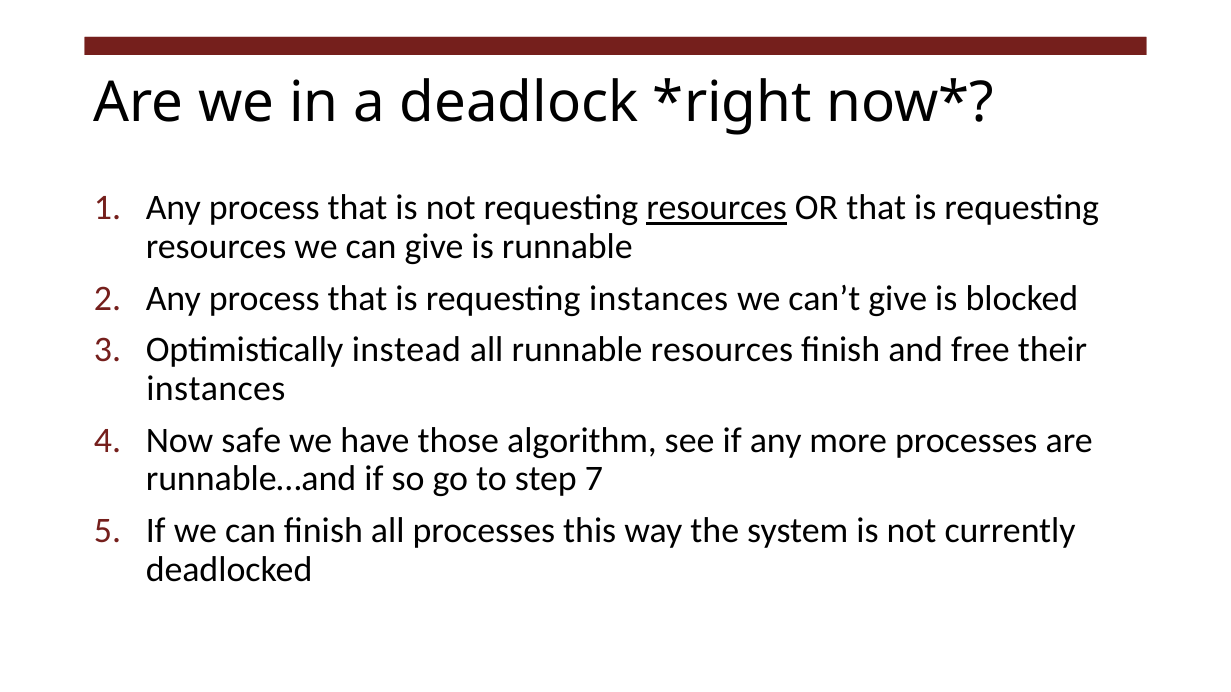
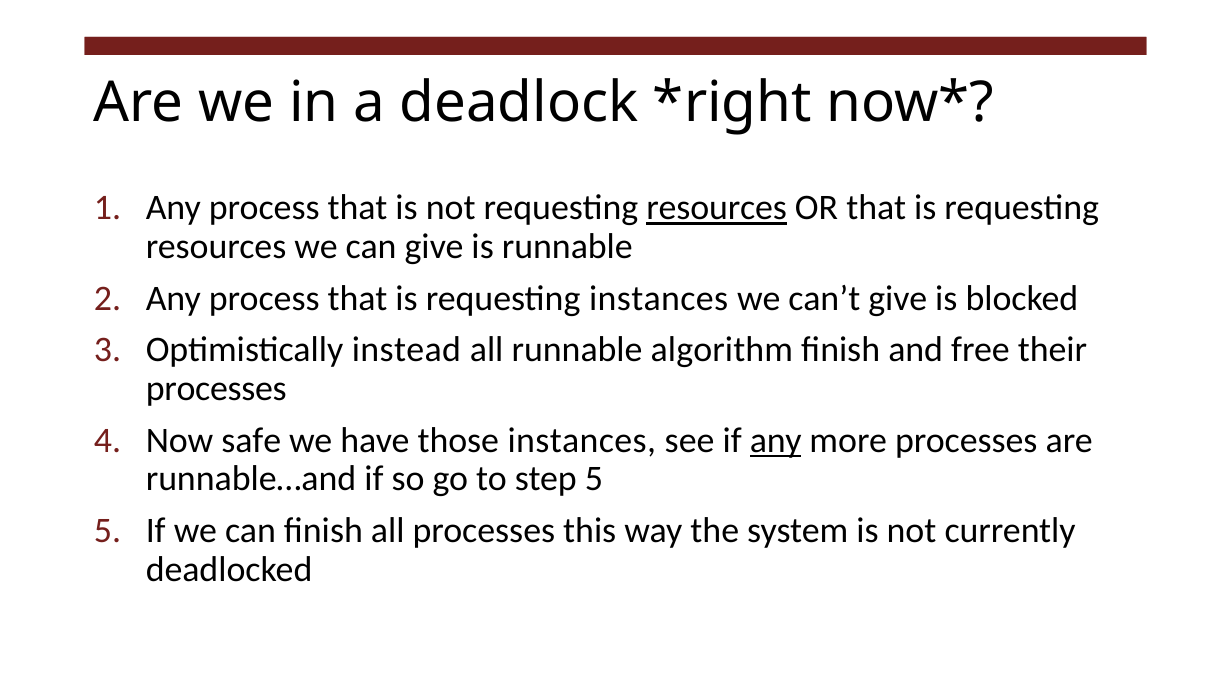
runnable resources: resources -> algorithm
instances at (216, 389): instances -> processes
those algorithm: algorithm -> instances
any at (776, 441) underline: none -> present
step 7: 7 -> 5
